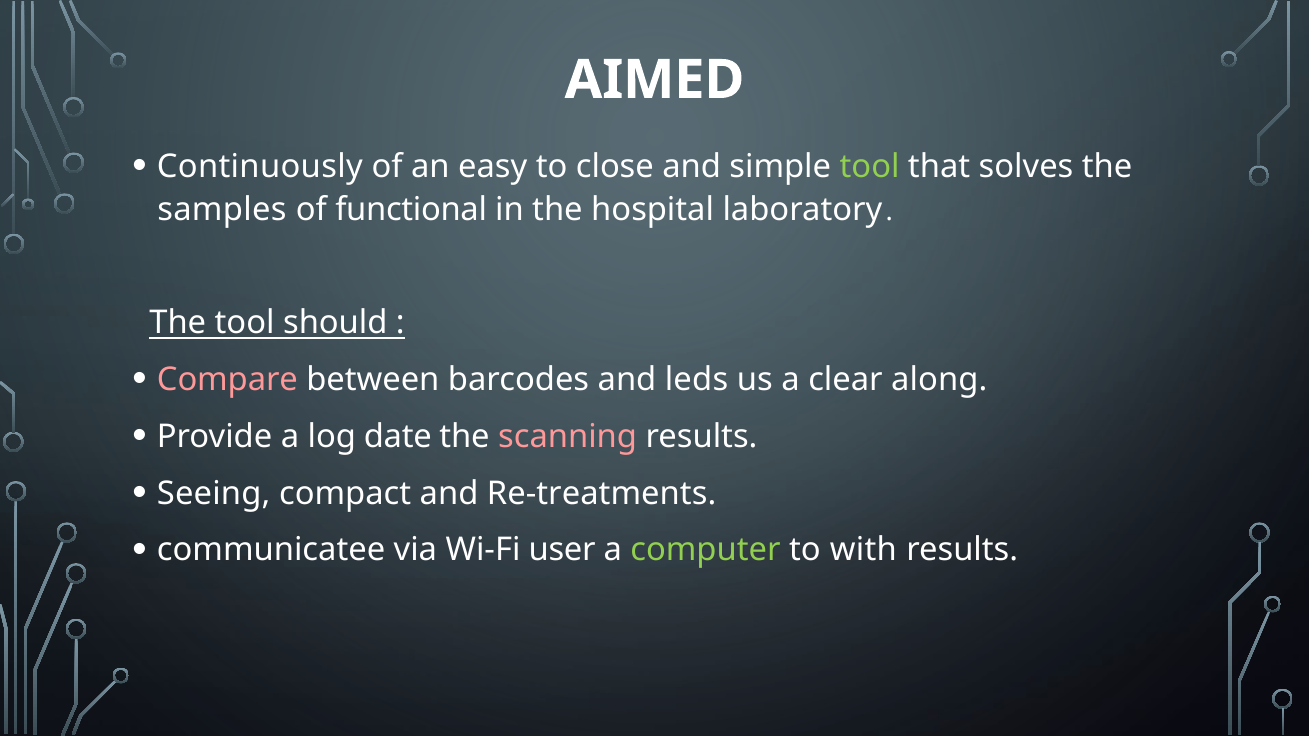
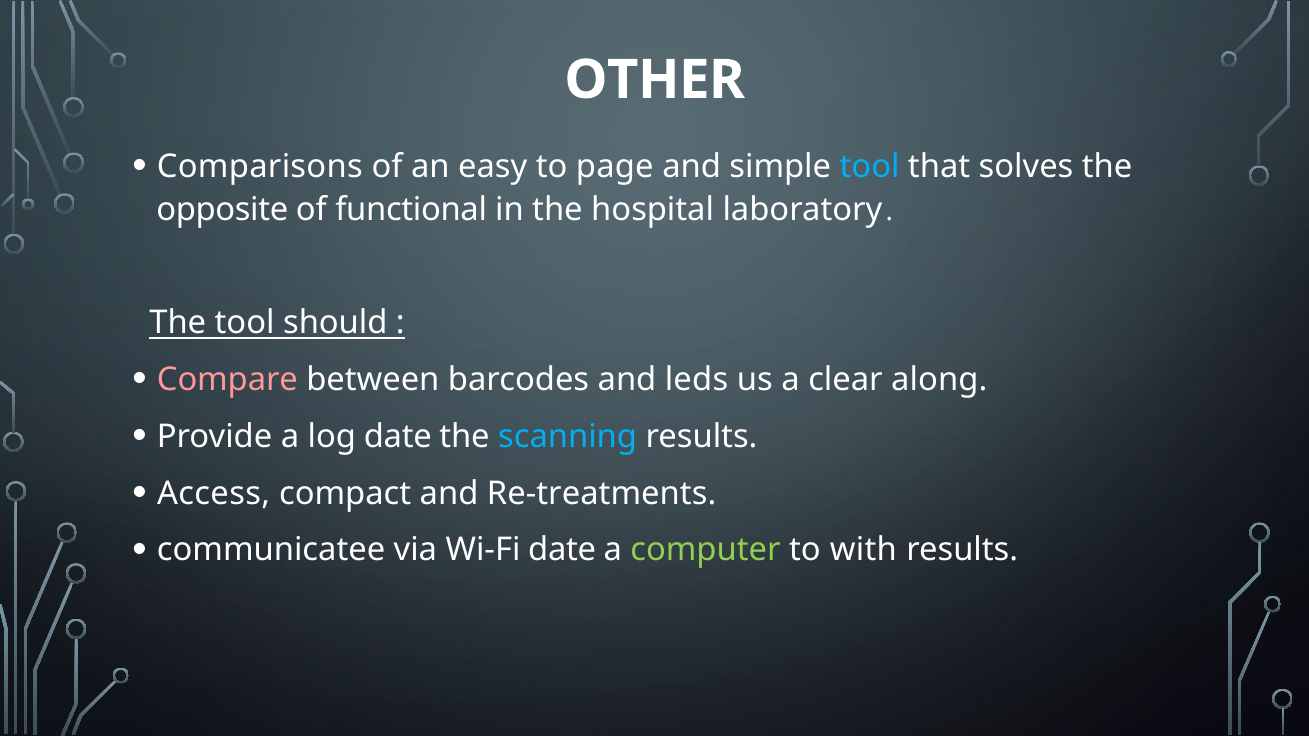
AIMED: AIMED -> OTHER
Continuously: Continuously -> Comparisons
close: close -> page
tool at (870, 166) colour: light green -> light blue
samples: samples -> opposite
scanning colour: pink -> light blue
Seeing: Seeing -> Access
Wi-Fi user: user -> date
